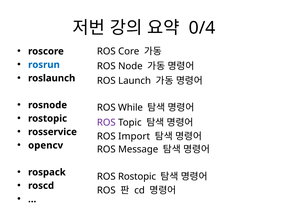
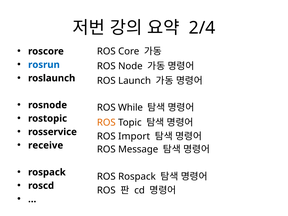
0/4: 0/4 -> 2/4
ROS at (106, 123) colour: purple -> orange
opencv: opencv -> receive
ROS Rostopic: Rostopic -> Rospack
